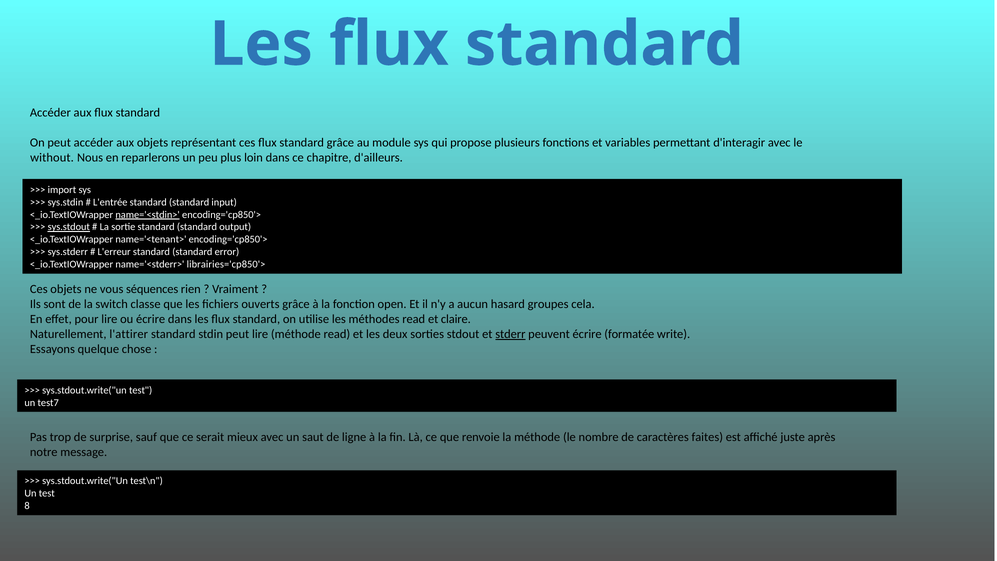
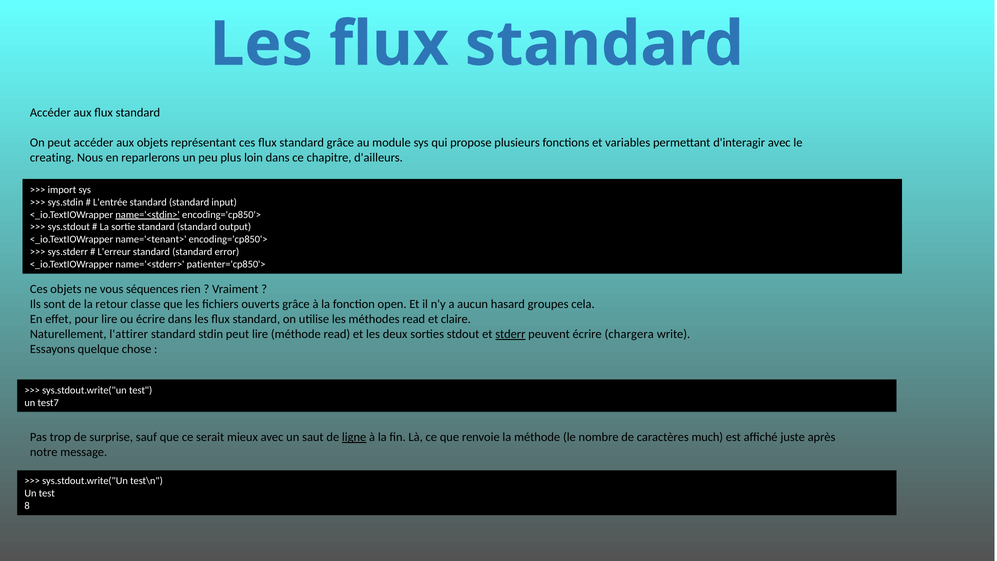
without: without -> creating
sys.stdout underline: present -> none
librairies='cp850'>: librairies='cp850'> -> patienter='cp850'>
switch: switch -> retour
formatée: formatée -> chargera
ligne underline: none -> present
faites: faites -> much
